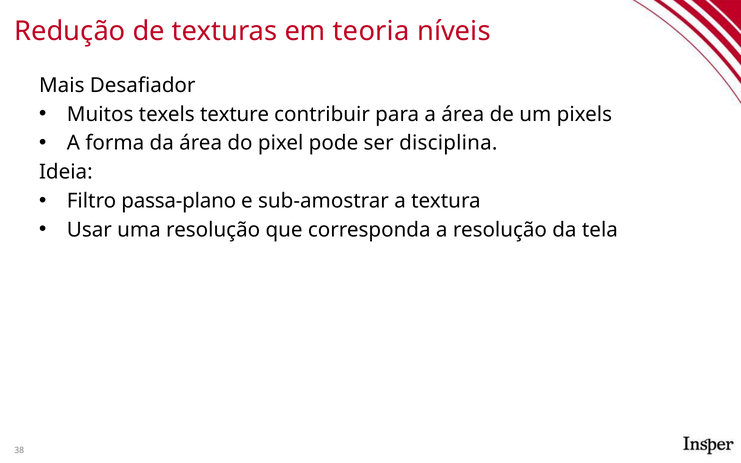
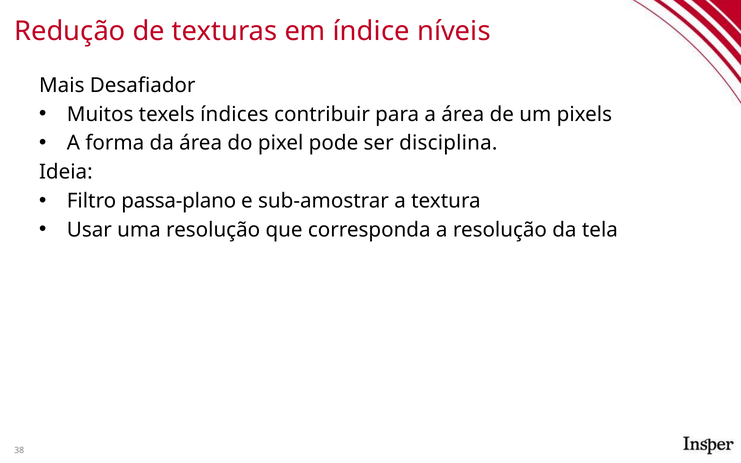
teoria: teoria -> índice
texture: texture -> índices
